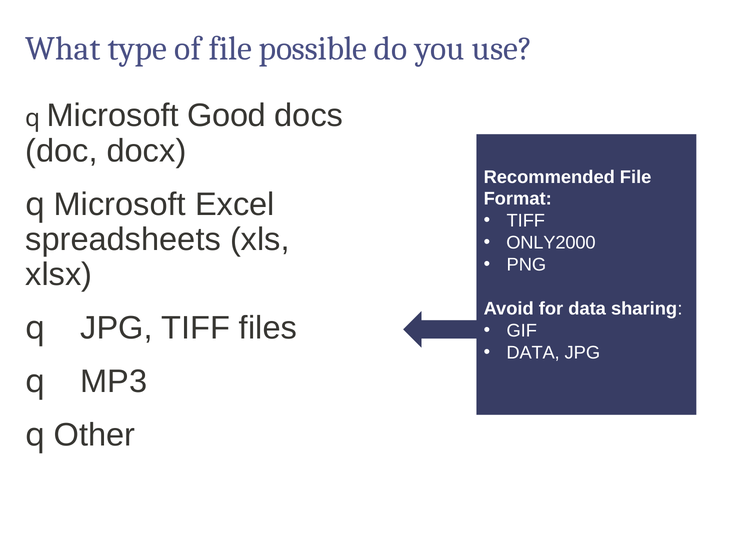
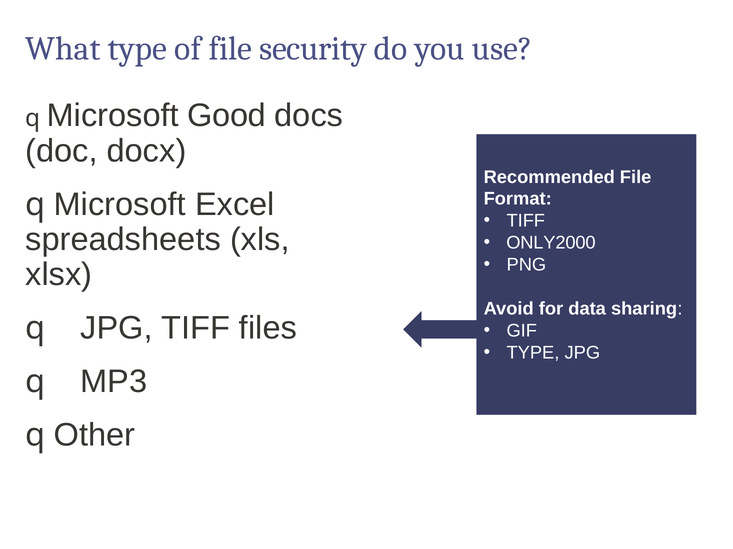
possible: possible -> security
DATA at (533, 353): DATA -> TYPE
